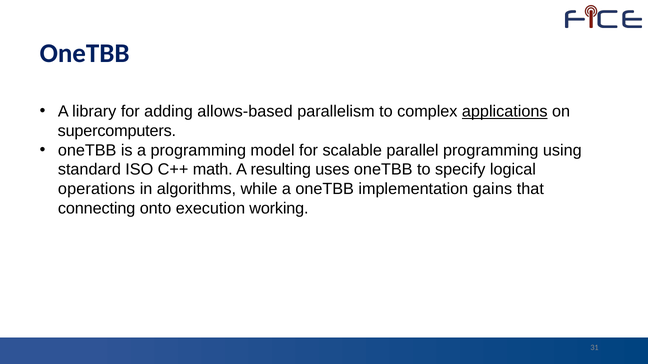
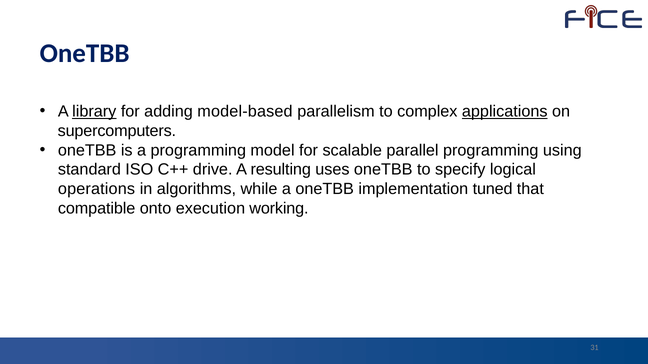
library underline: none -> present
allows-based: allows-based -> model-based
math: math -> drive
gains: gains -> tuned
connecting: connecting -> compatible
